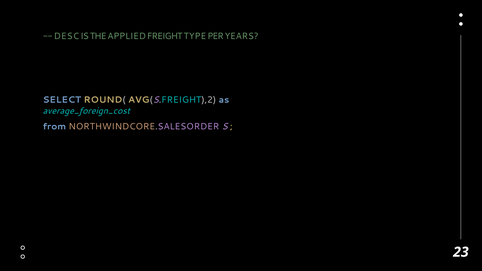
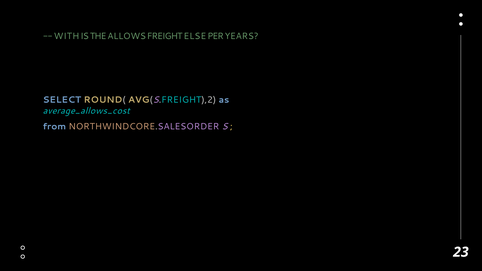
DESC: DESC -> WITH
APPLIED: APPLIED -> ALLOWS
TYPE: TYPE -> ELSE
average_foreign_cost: average_foreign_cost -> average_allows_cost
